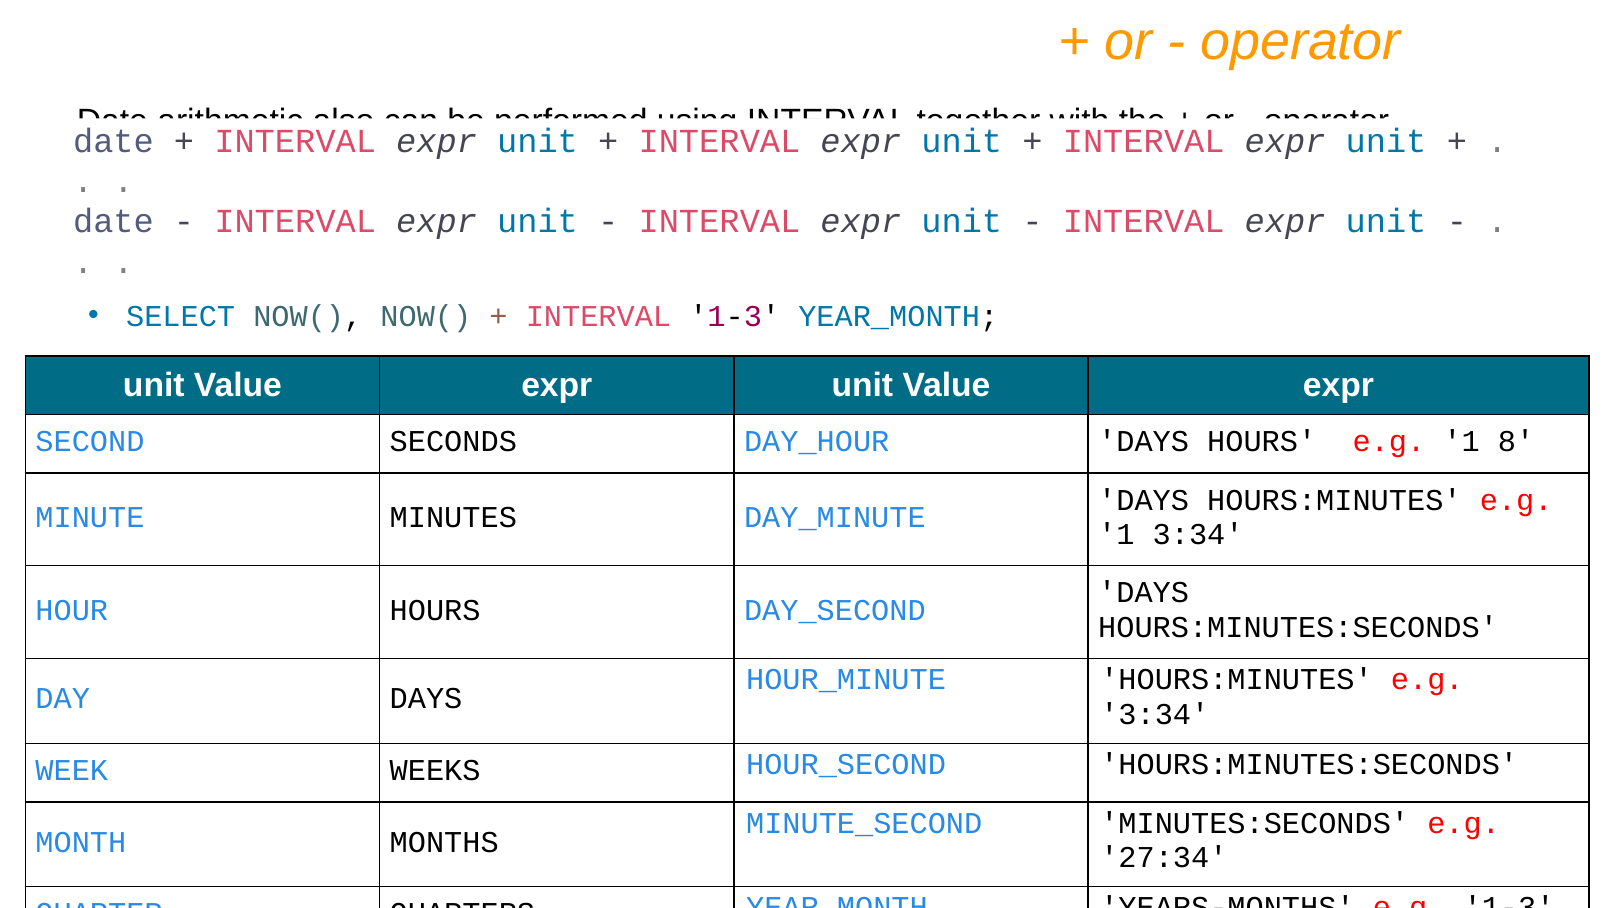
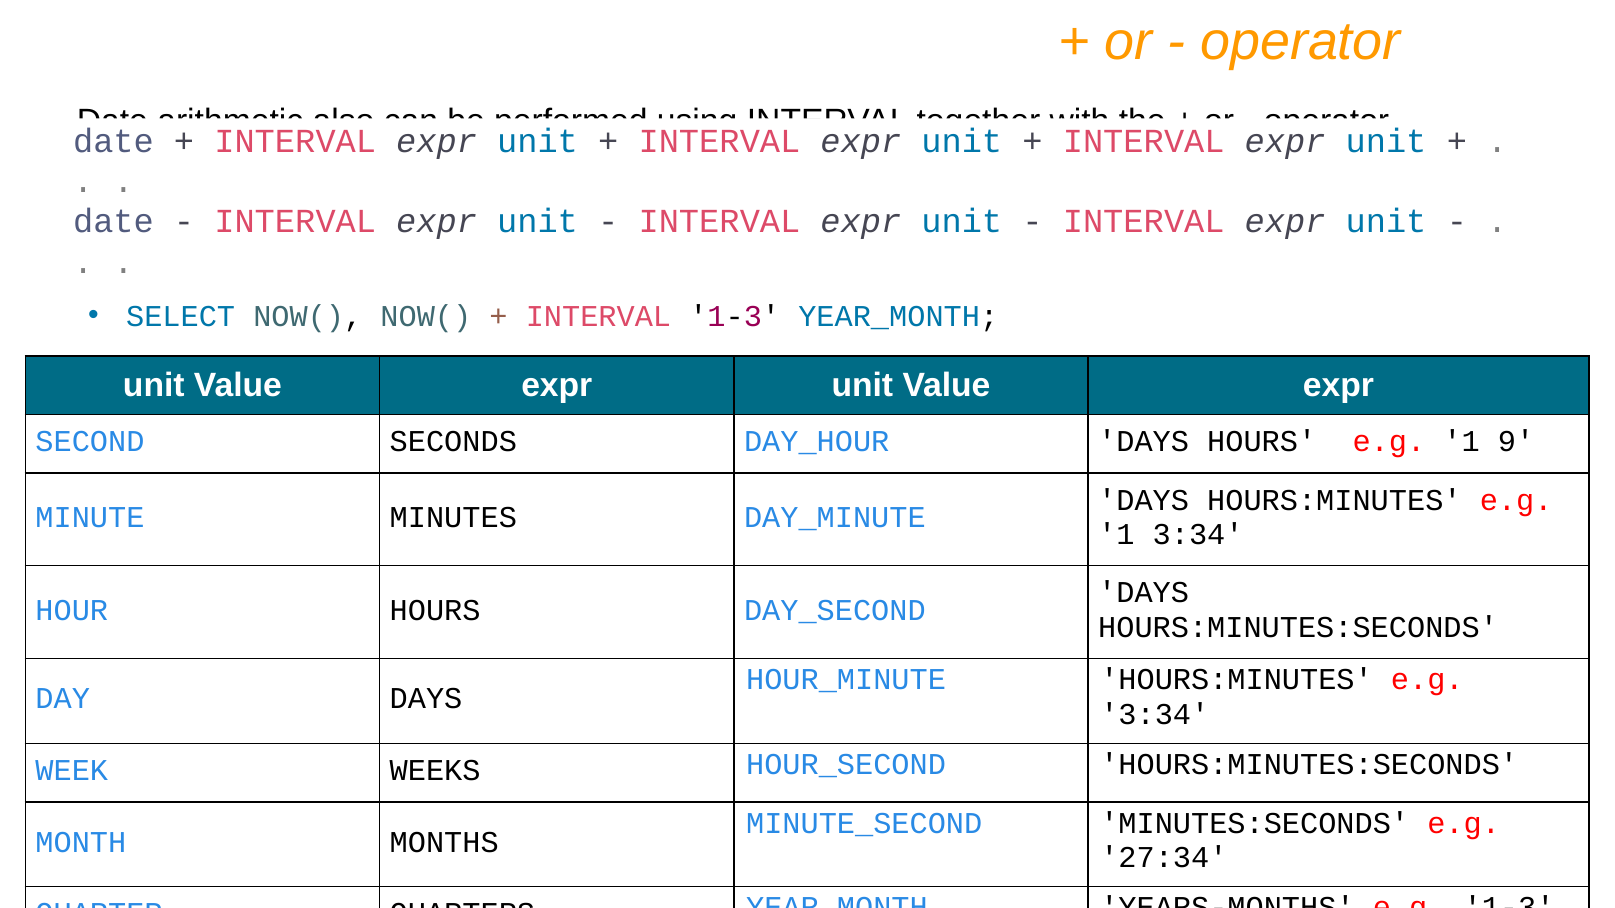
8: 8 -> 9
